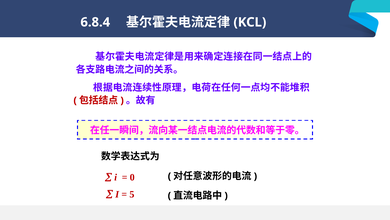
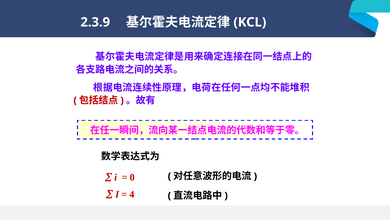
6.8.4: 6.8.4 -> 2.3.9
5: 5 -> 4
